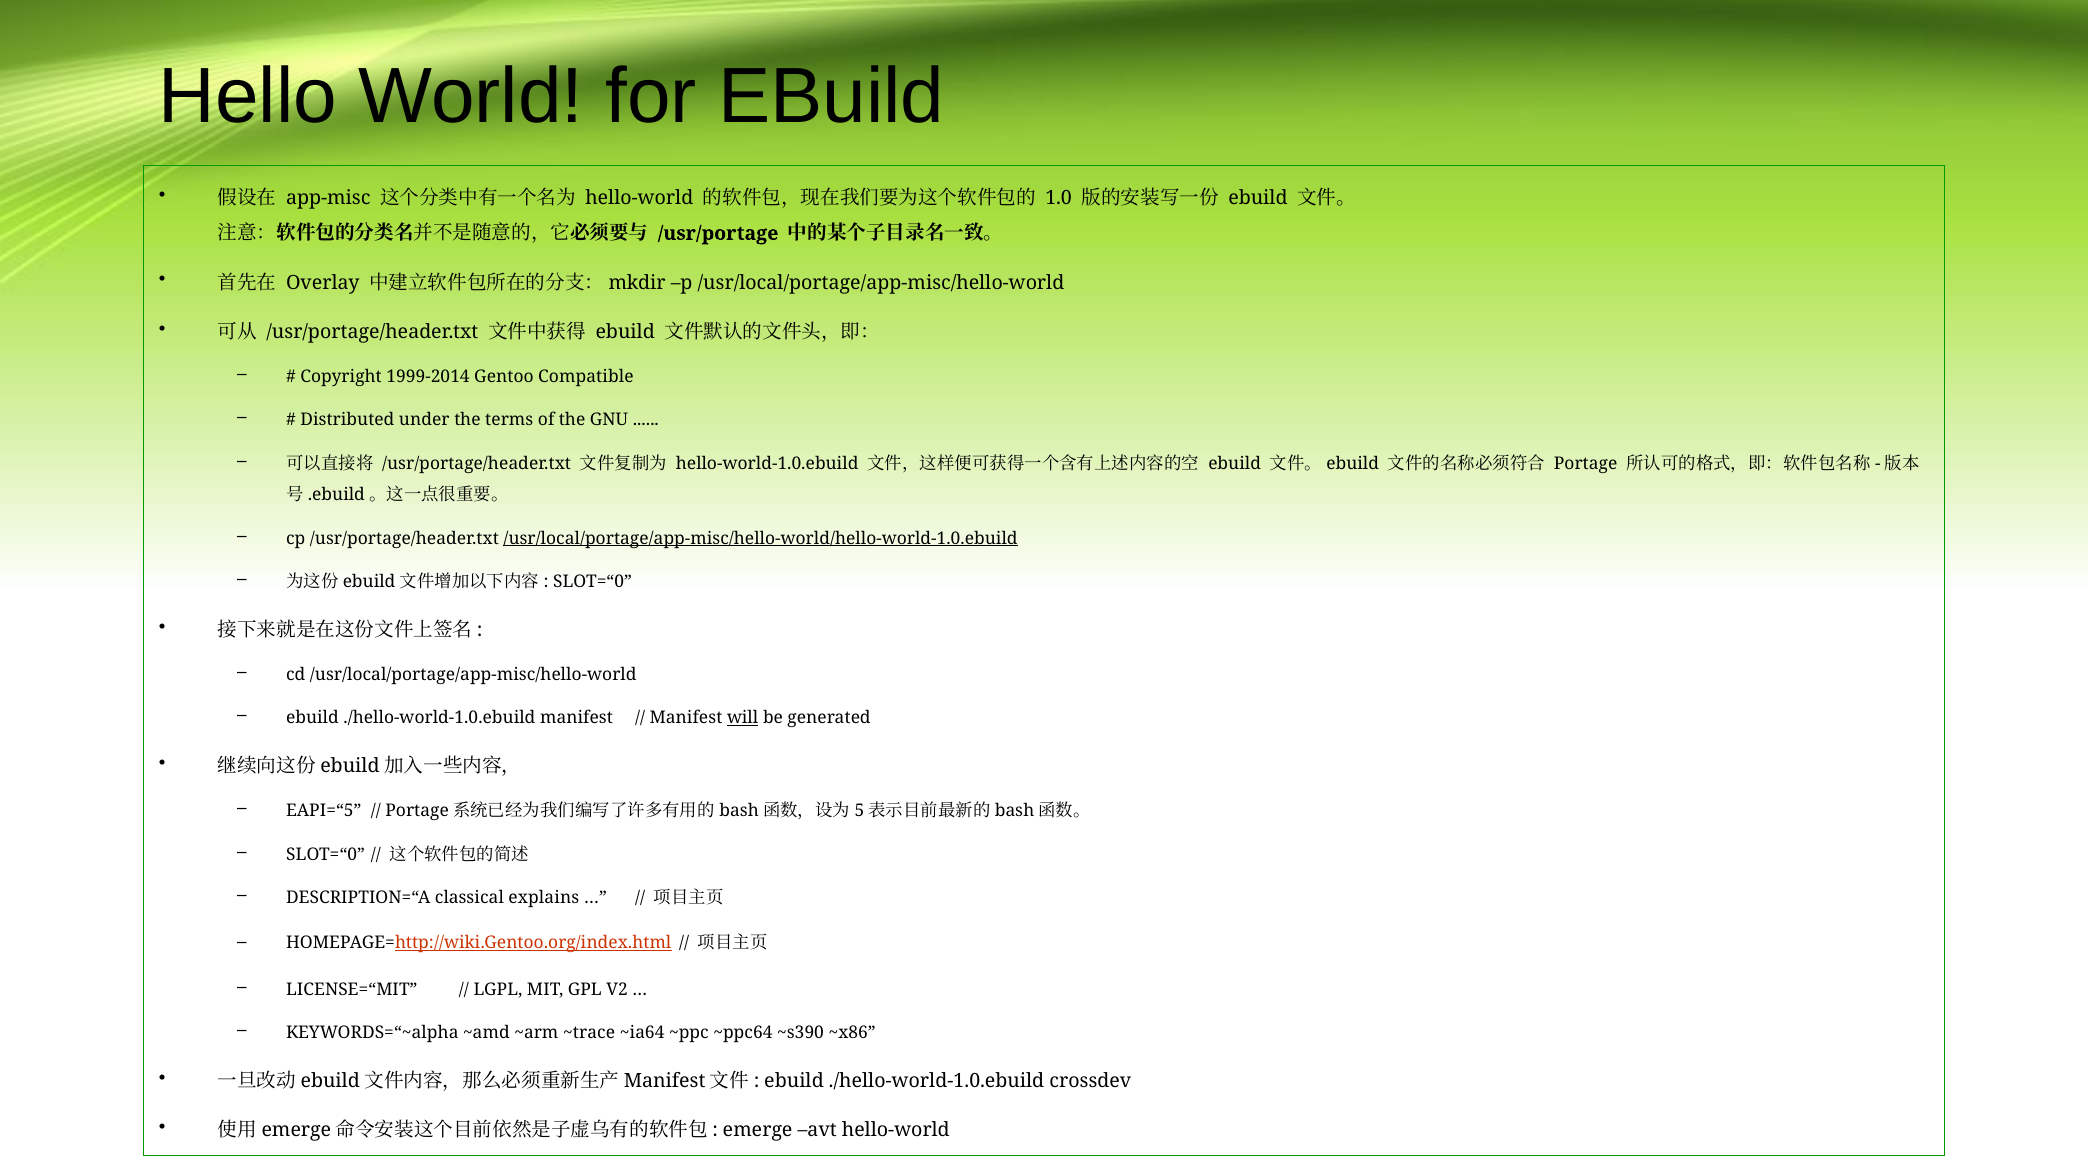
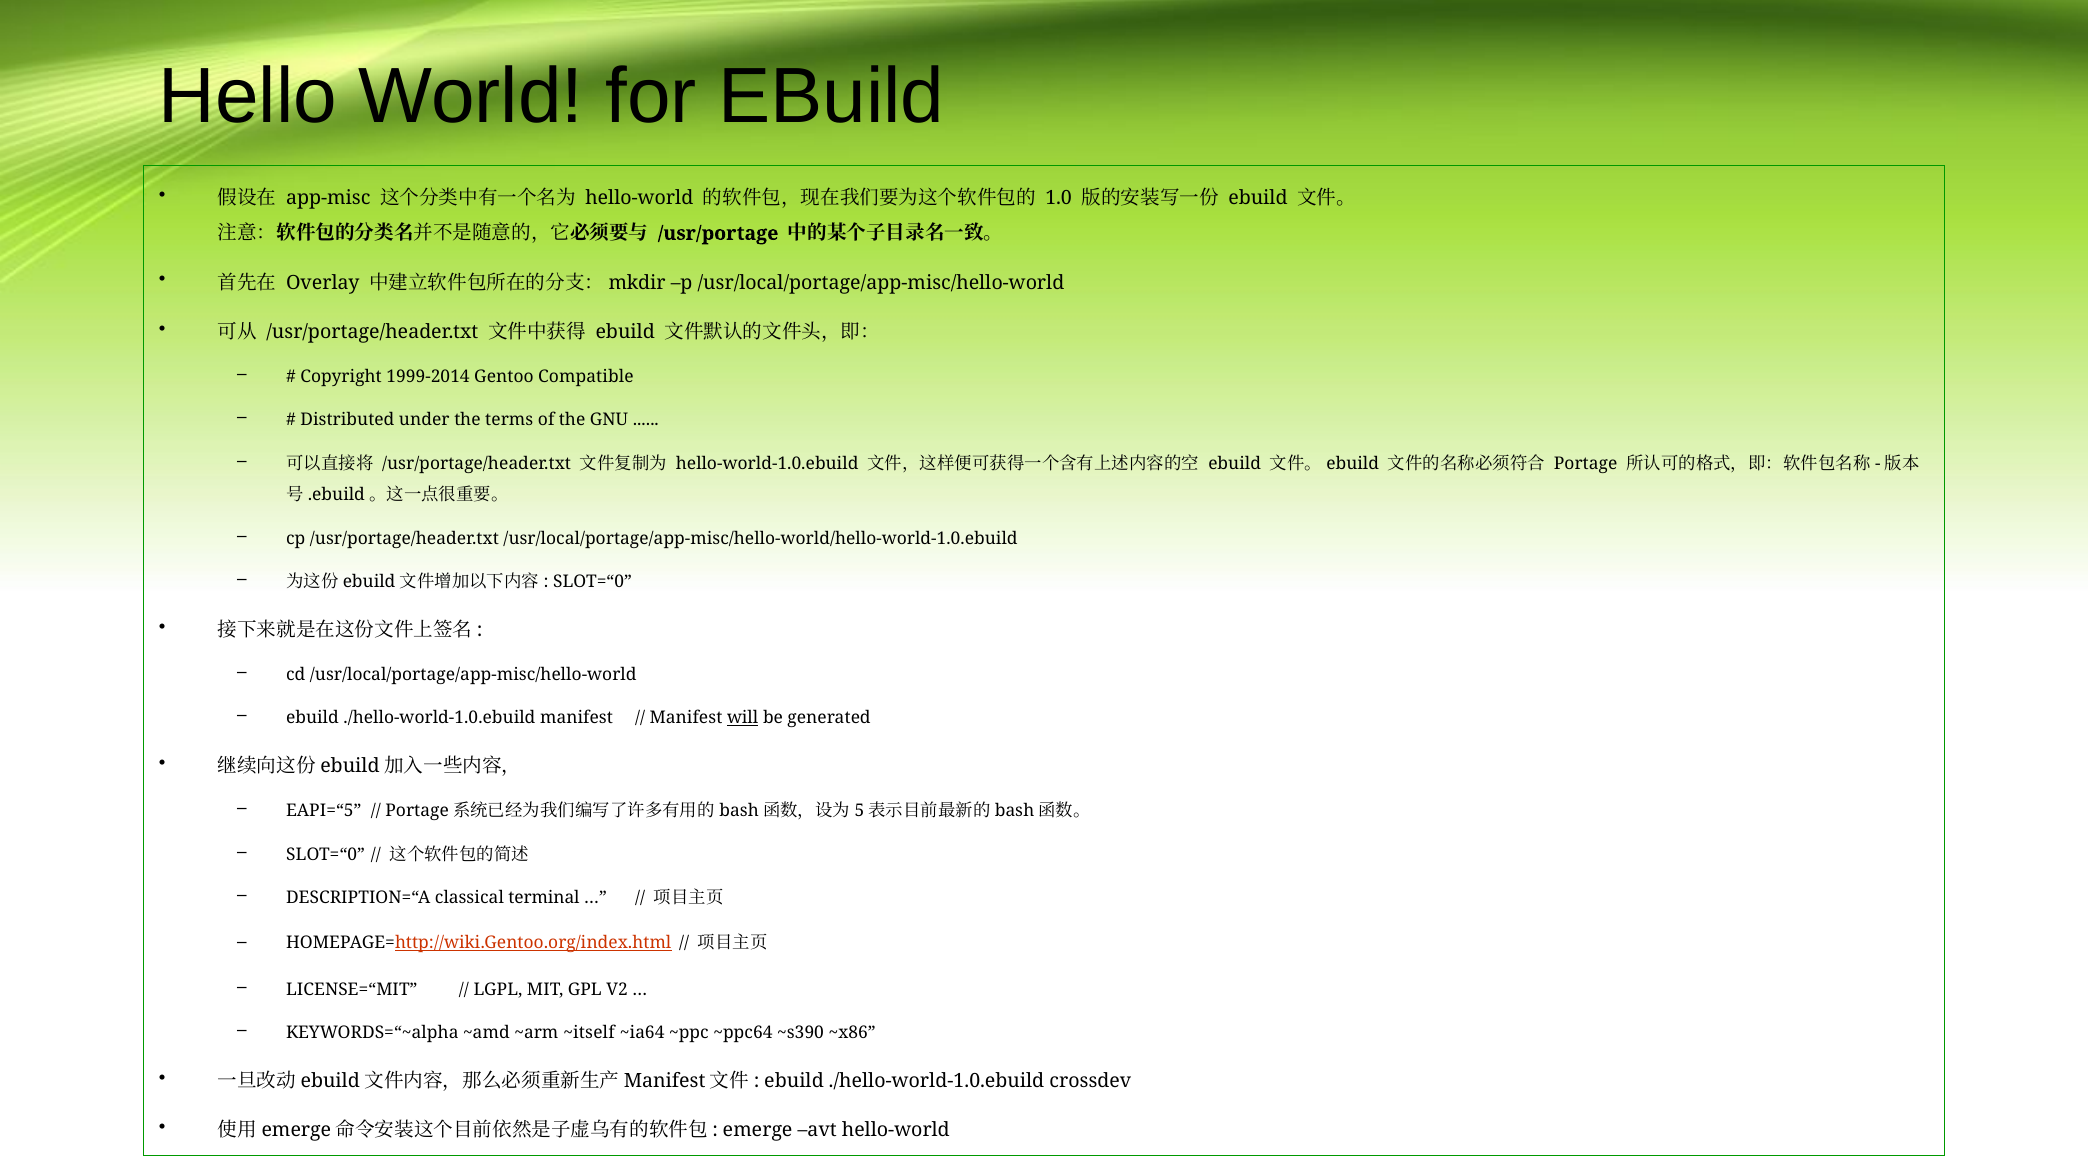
/usr/local/portage/app-misc/hello-world/hello-world-1.0.ebuild underline: present -> none
explains: explains -> terminal
~trace: ~trace -> ~itself
